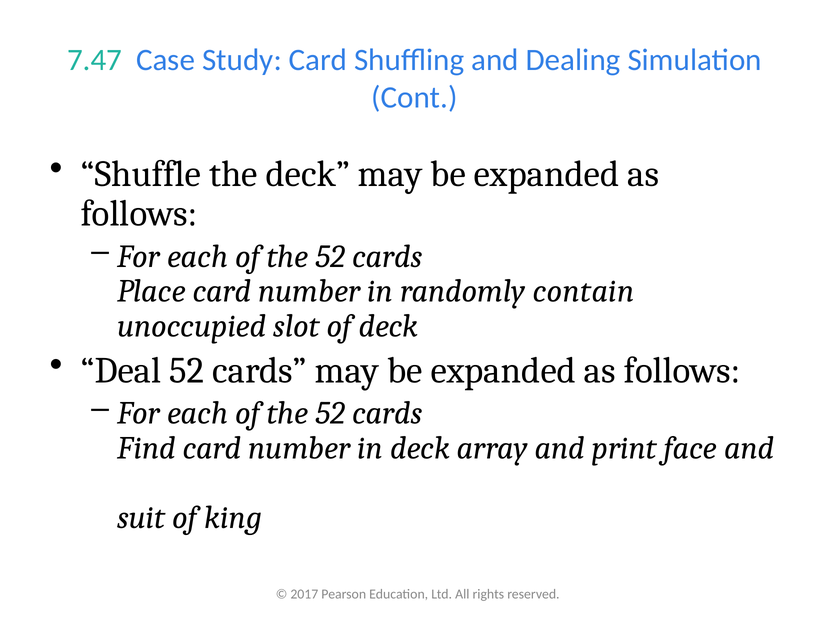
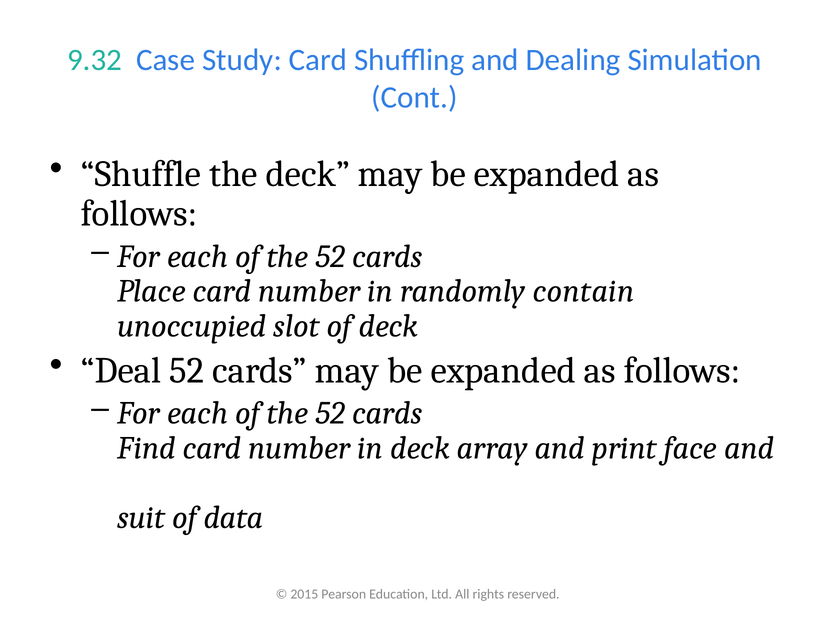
7.47: 7.47 -> 9.32
king: king -> data
2017: 2017 -> 2015
